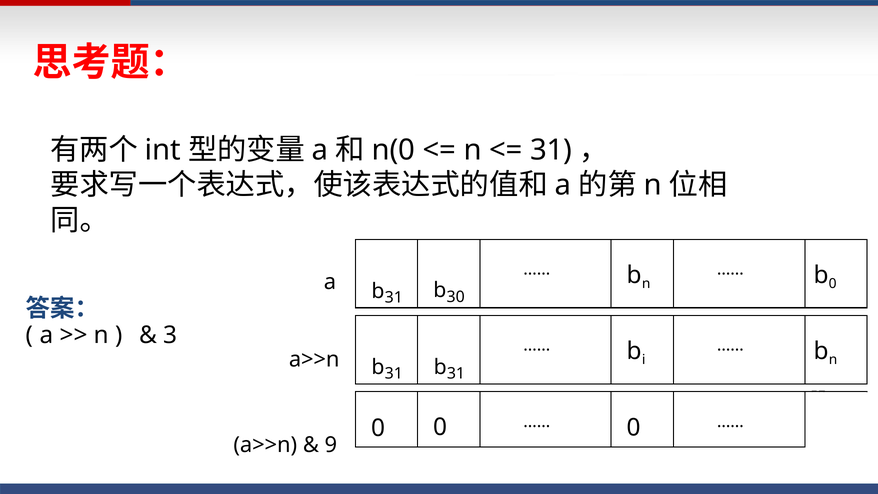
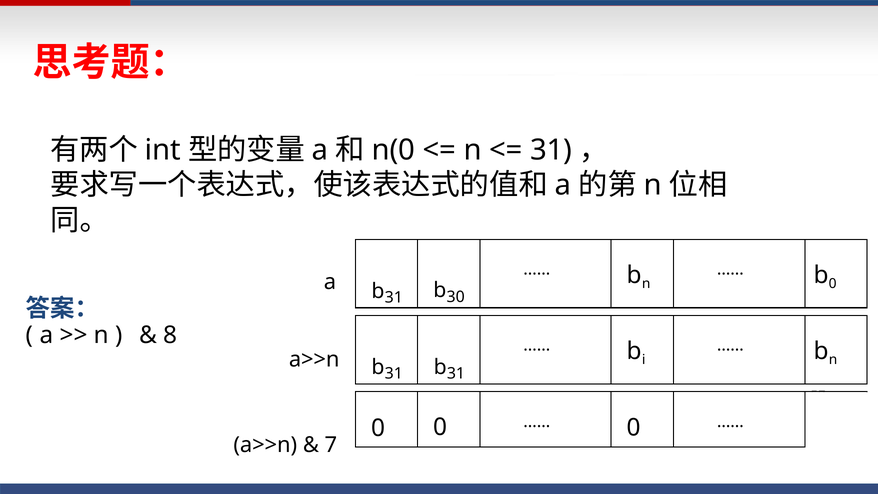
3: 3 -> 8
9: 9 -> 7
